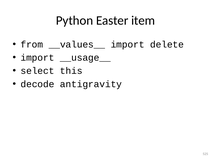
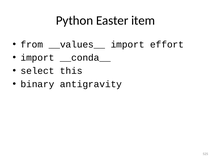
delete: delete -> effort
__usage__: __usage__ -> __conda__
decode: decode -> binary
